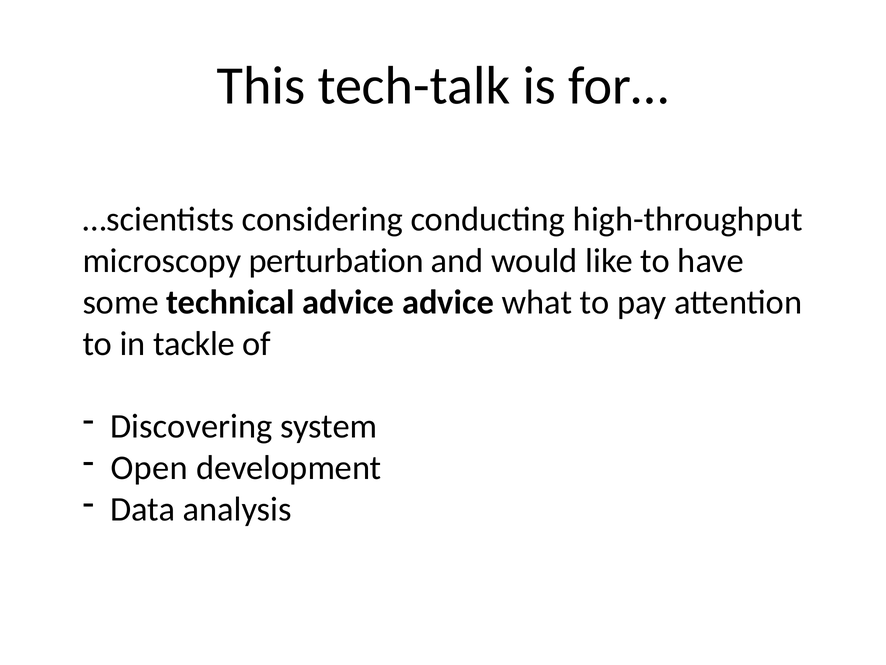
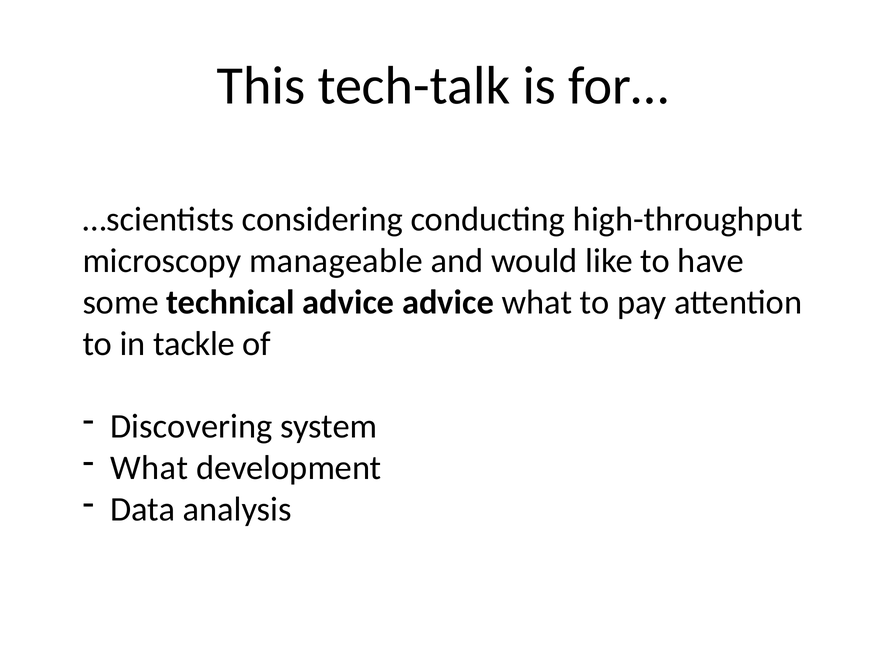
perturbation: perturbation -> manageable
Open at (149, 468): Open -> What
